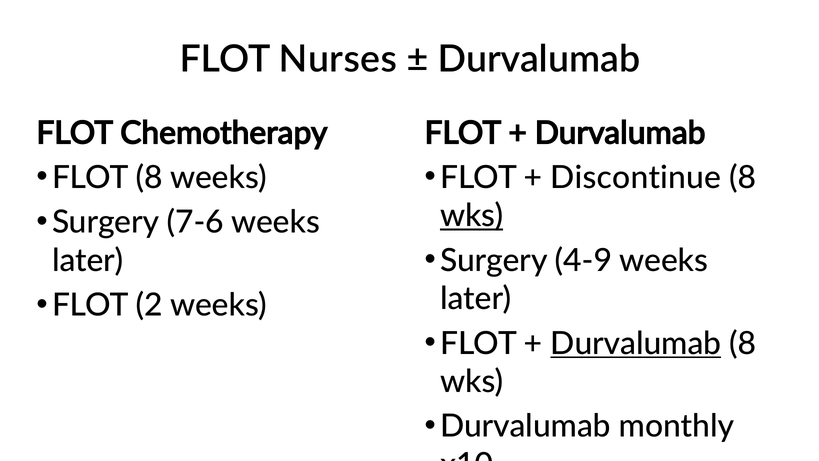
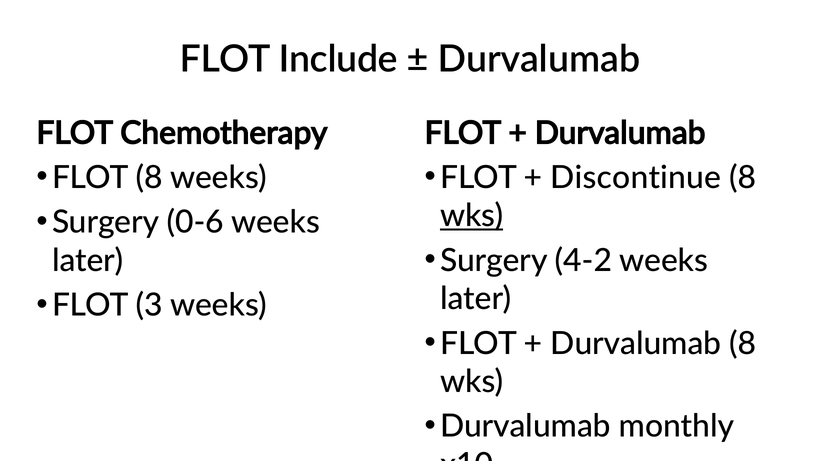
Nurses: Nurses -> Include
7-6: 7-6 -> 0-6
4-9: 4-9 -> 4-2
2: 2 -> 3
Durvalumab at (636, 343) underline: present -> none
